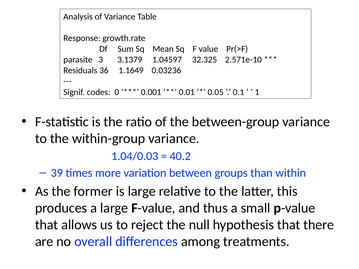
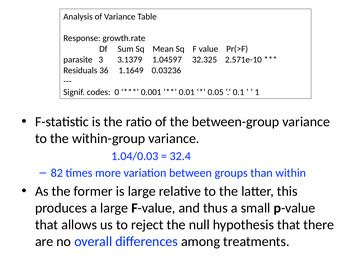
40.2: 40.2 -> 32.4
39: 39 -> 82
